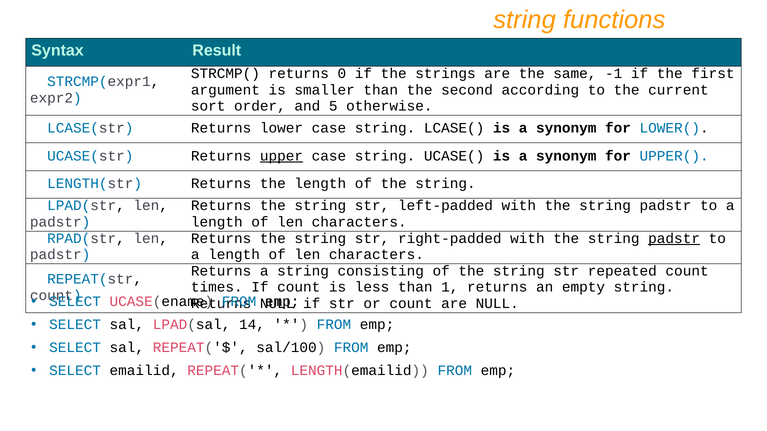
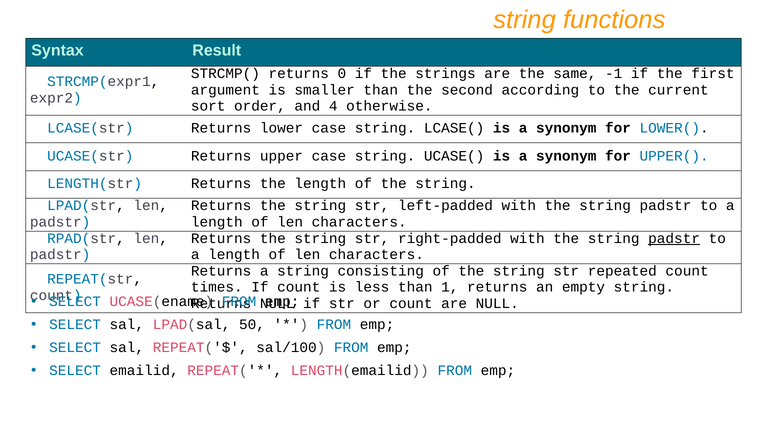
5: 5 -> 4
upper underline: present -> none
14: 14 -> 50
